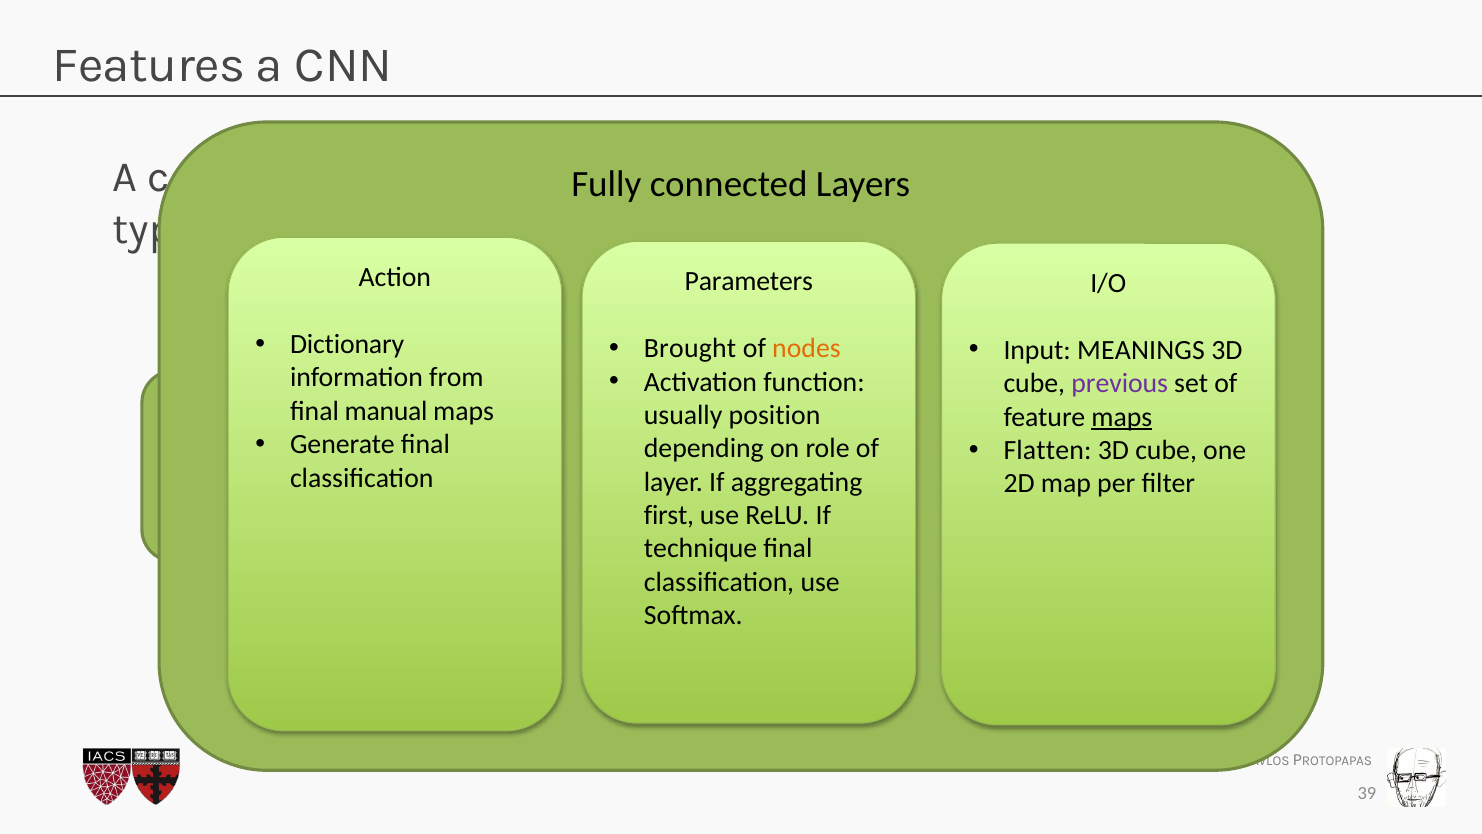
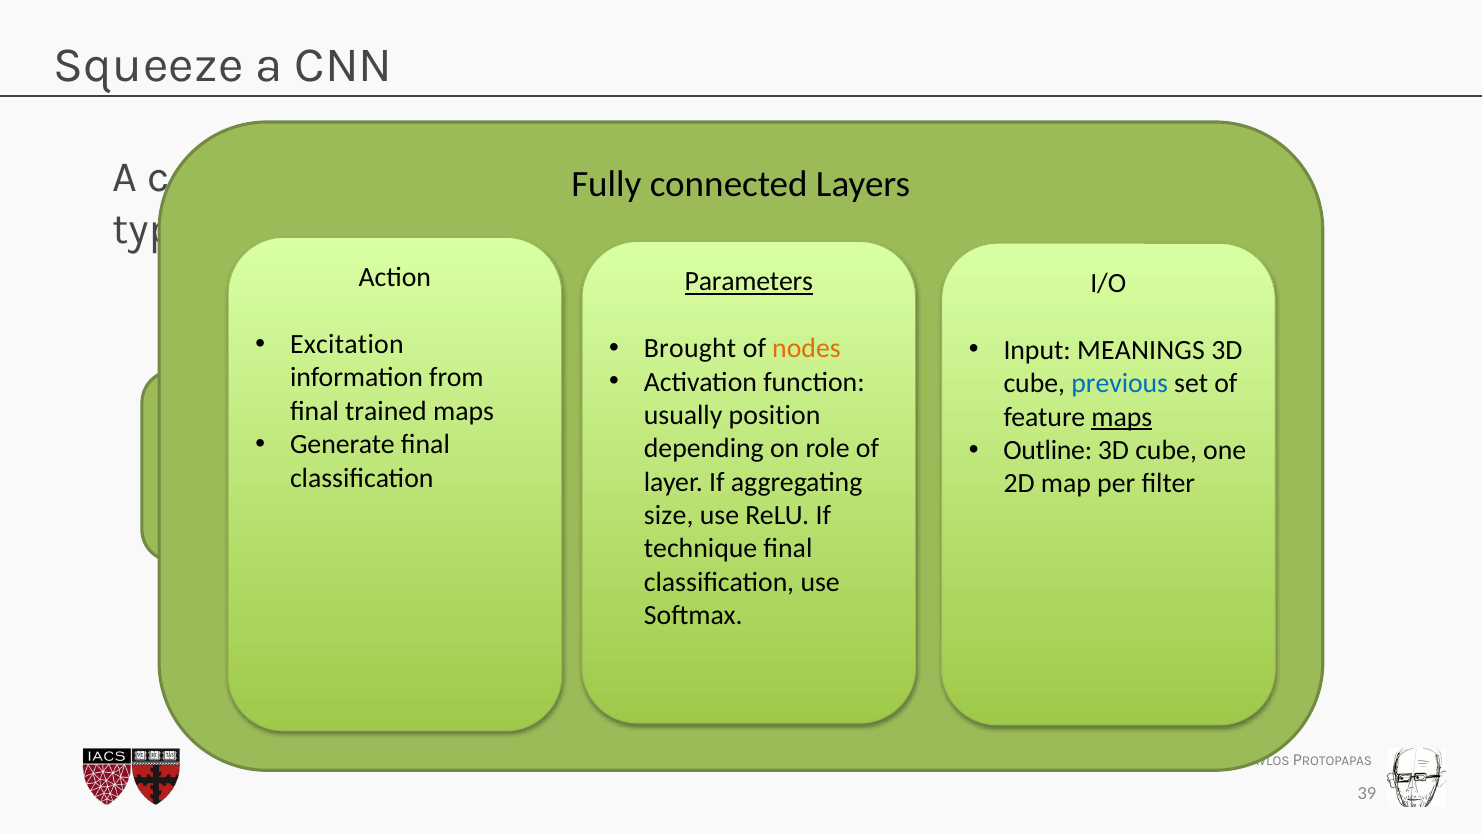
Features: Features -> Squeeze
Parameters underline: none -> present
Dictionary: Dictionary -> Excitation
previous colour: purple -> blue
manual: manual -> trained
Flatten: Flatten -> Outline
first: first -> size
